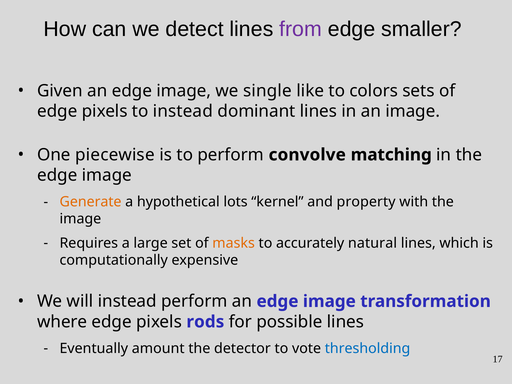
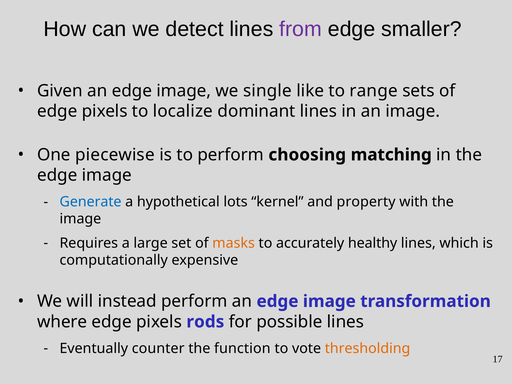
colors: colors -> range
to instead: instead -> localize
convolve: convolve -> choosing
Generate colour: orange -> blue
natural: natural -> healthy
amount: amount -> counter
detector: detector -> function
thresholding colour: blue -> orange
